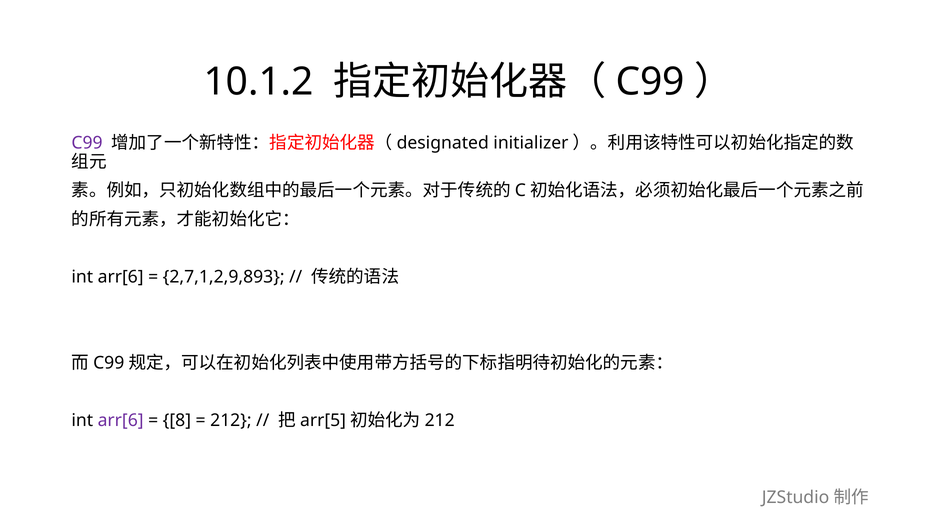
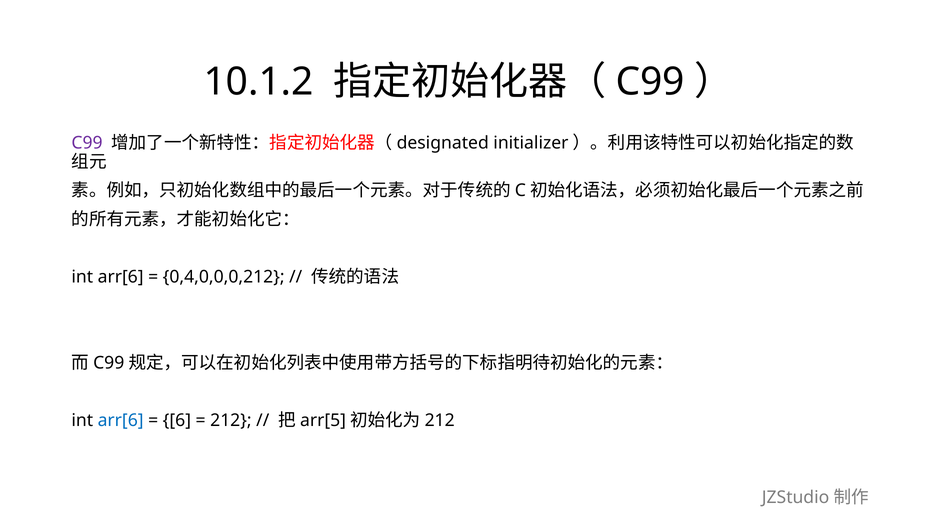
2,7,1,2,9,893: 2,7,1,2,9,893 -> 0,4,0,0,0,212
arr[6 at (121, 420) colour: purple -> blue
8: 8 -> 6
